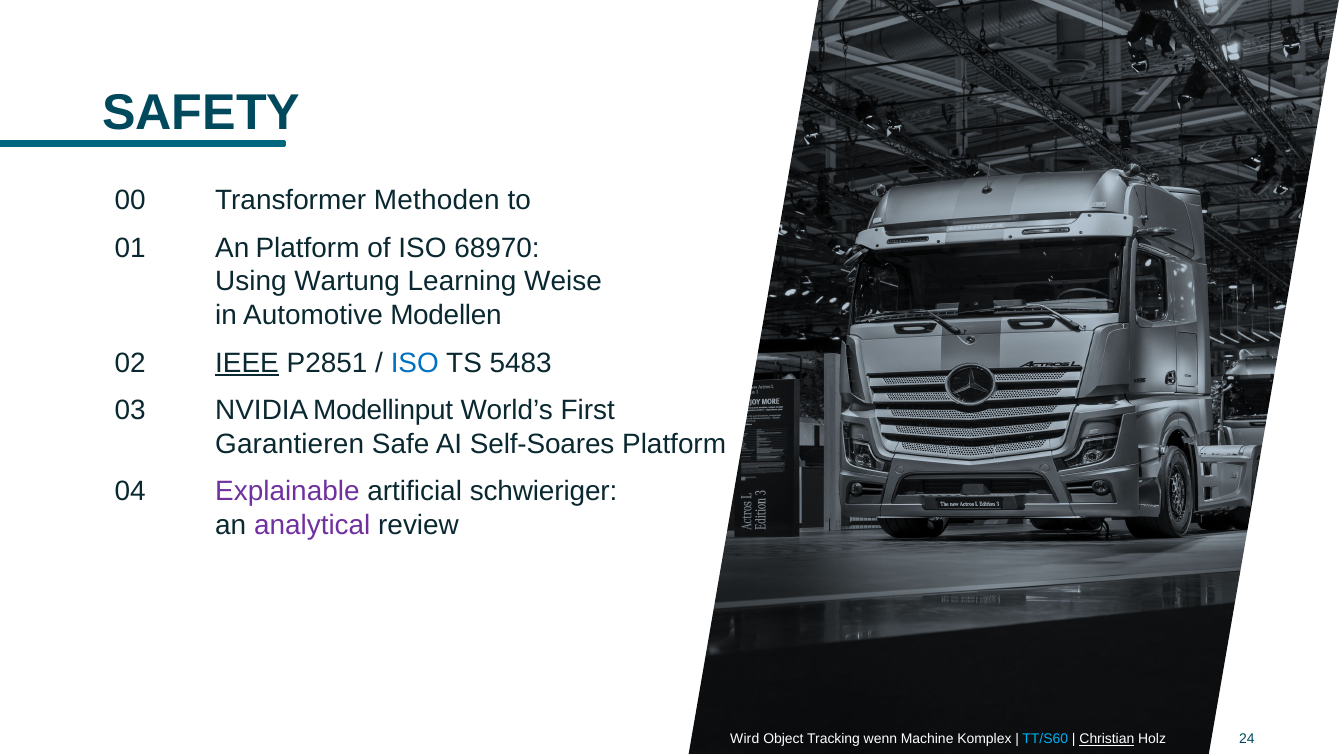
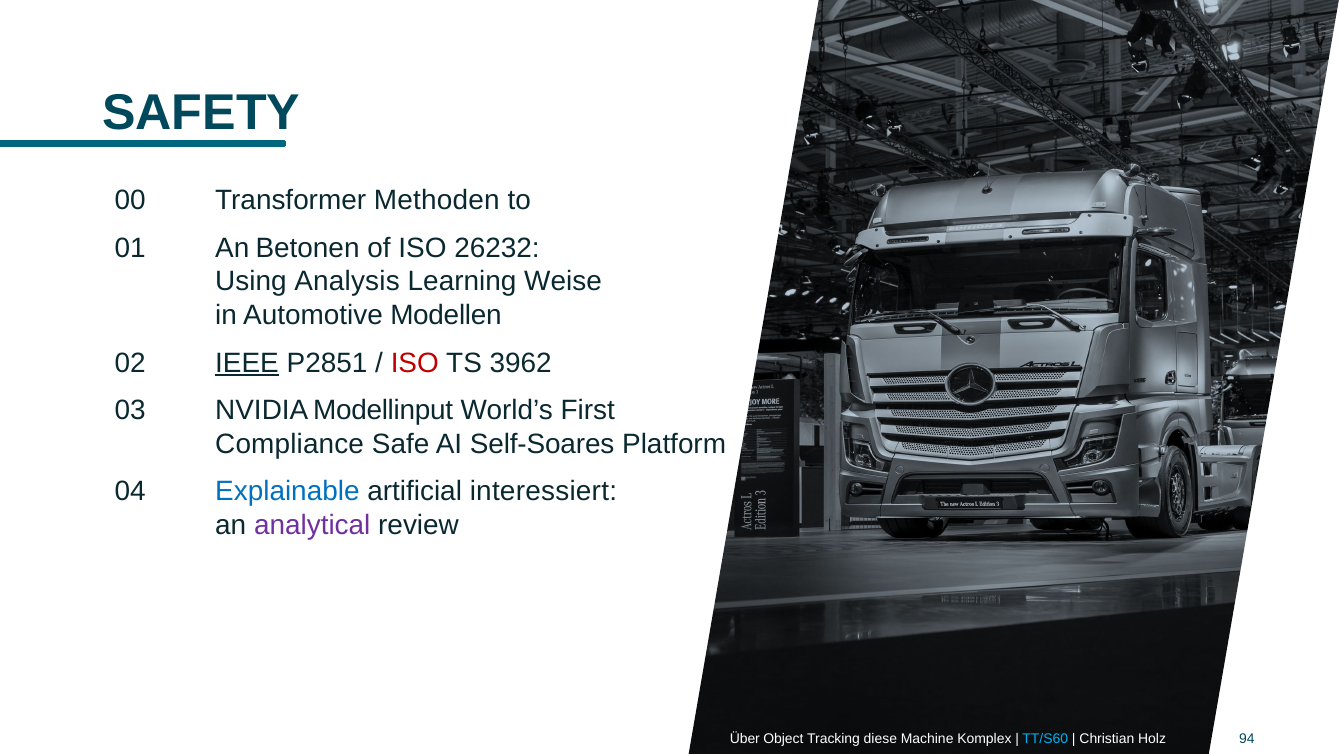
An Platform: Platform -> Betonen
68970: 68970 -> 26232
Wartung: Wartung -> Analysis
ISO at (415, 363) colour: blue -> red
5483: 5483 -> 3962
Garantieren: Garantieren -> Compliance
Explainable colour: purple -> blue
schwieriger: schwieriger -> interessiert
Wird: Wird -> Über
wenn: wenn -> diese
Christian underline: present -> none
24: 24 -> 94
